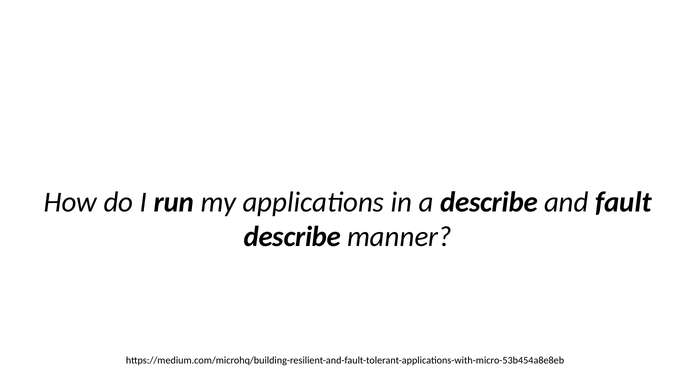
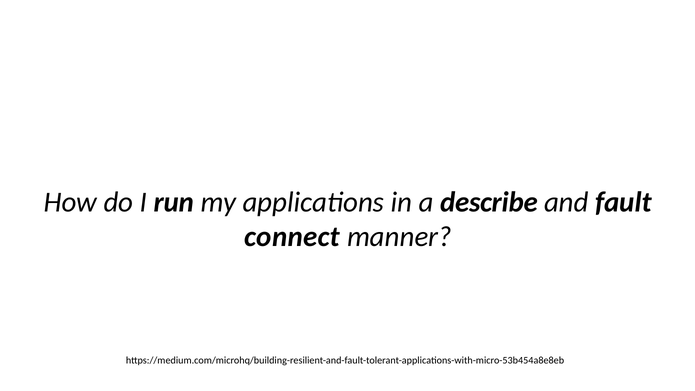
describe at (292, 237): describe -> connect
